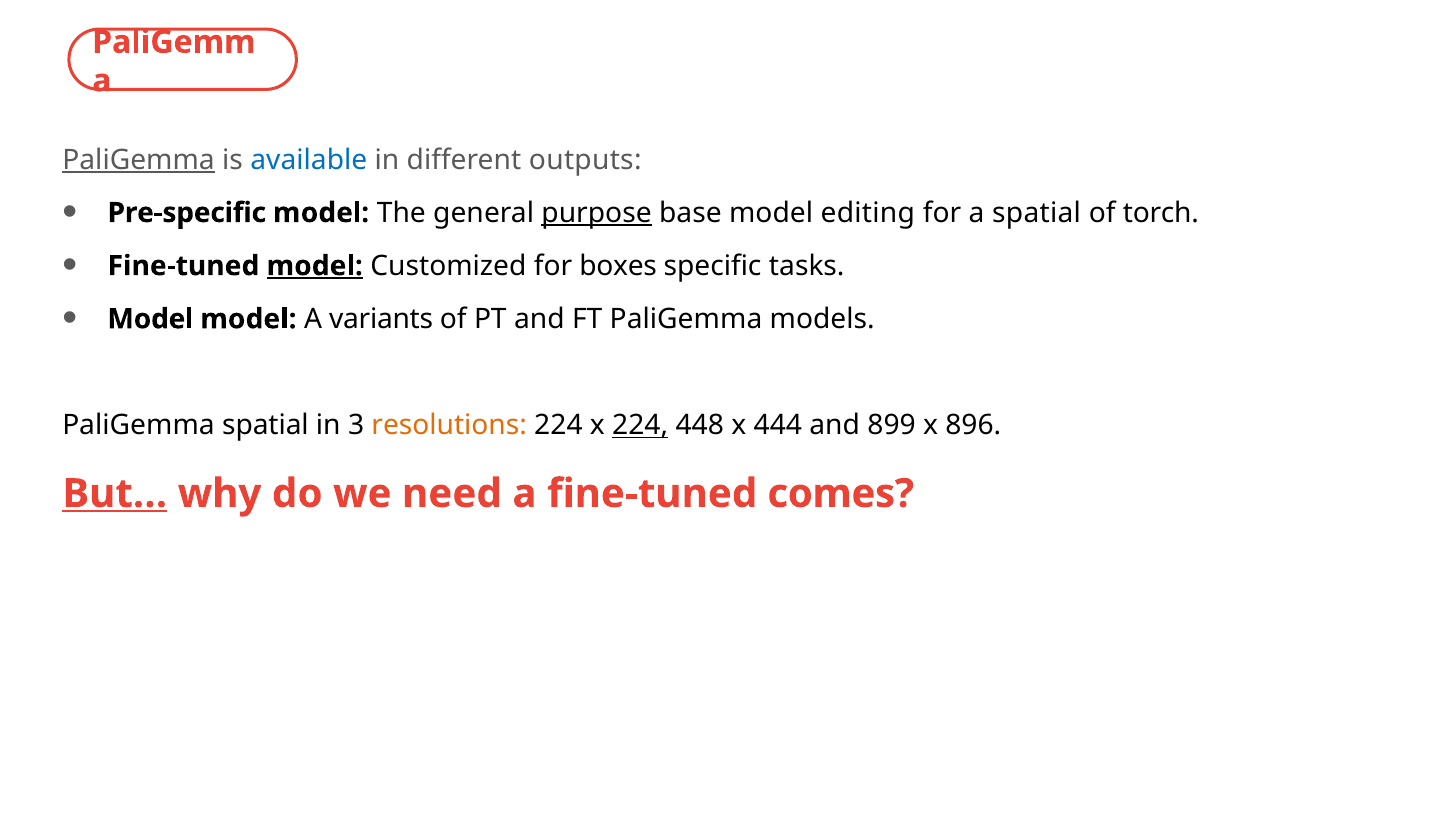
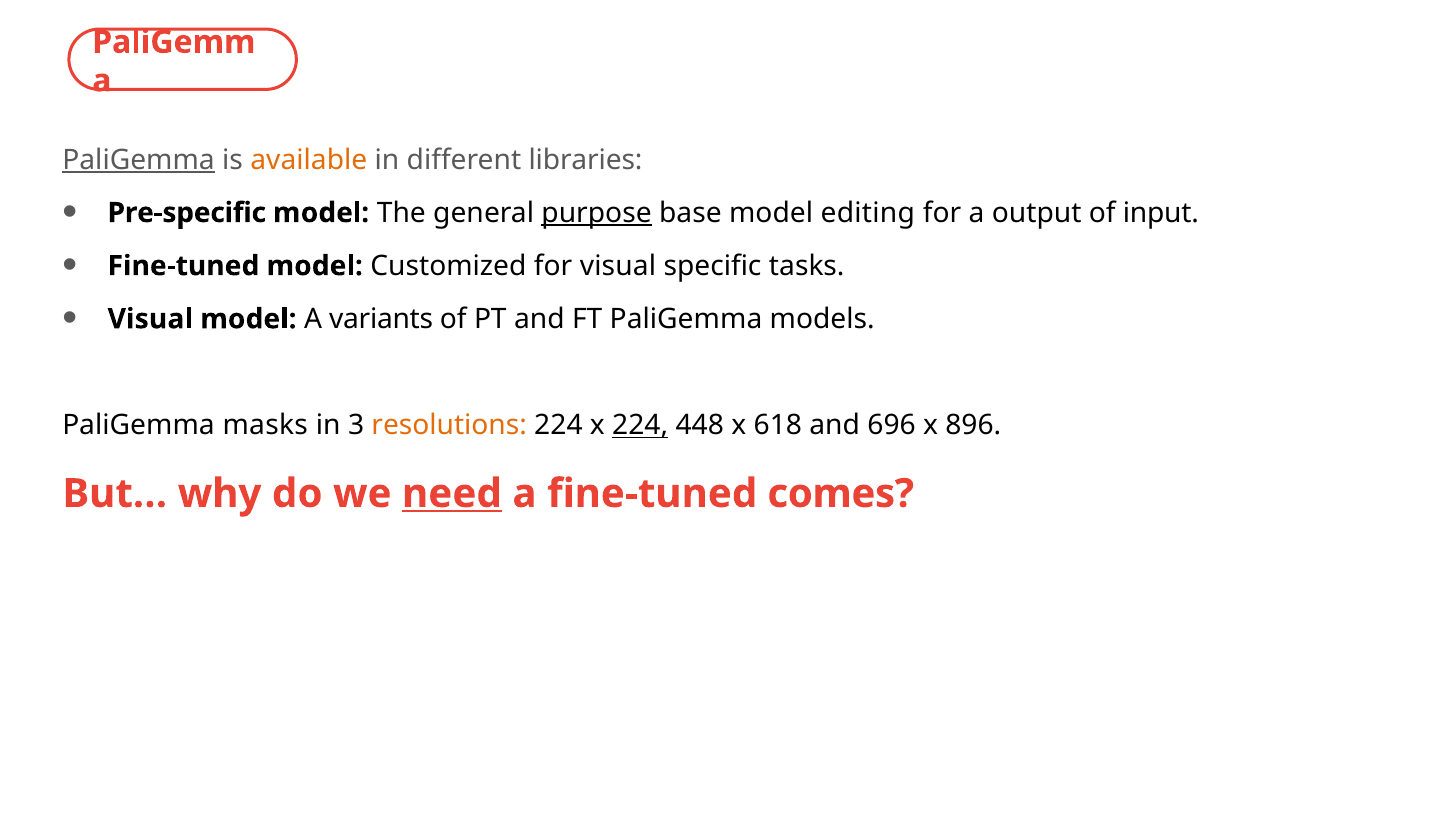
available colour: blue -> orange
outputs: outputs -> libraries
a spatial: spatial -> output
torch: torch -> input
model at (315, 266) underline: present -> none
for boxes: boxes -> visual
Model at (150, 319): Model -> Visual
PaliGemma spatial: spatial -> masks
444: 444 -> 618
899: 899 -> 696
But… underline: present -> none
need underline: none -> present
